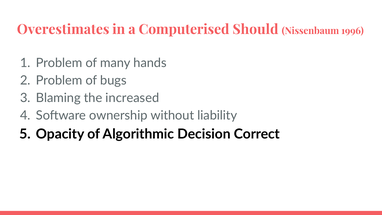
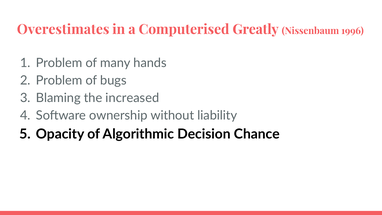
Should: Should -> Greatly
Correct: Correct -> Chance
